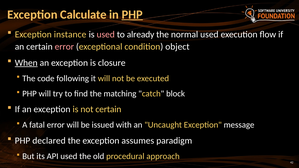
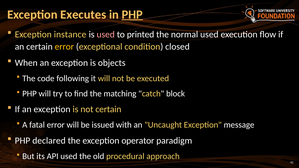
Calculate: Calculate -> Executes
already: already -> printed
error at (64, 47) colour: pink -> yellow
object: object -> closed
When underline: present -> none
closure: closure -> objects
assumes: assumes -> operator
